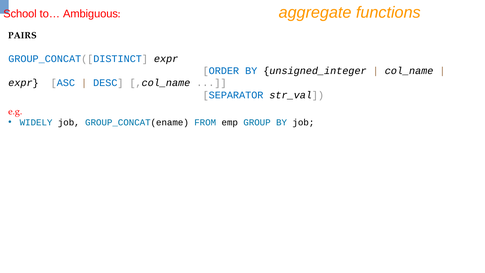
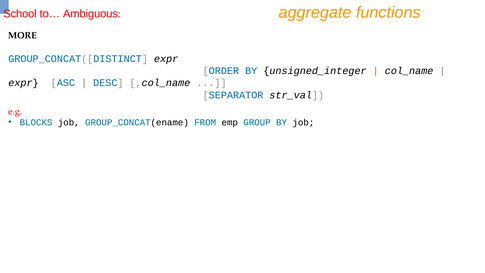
PAIRS: PAIRS -> MORE
WIDELY: WIDELY -> BLOCKS
